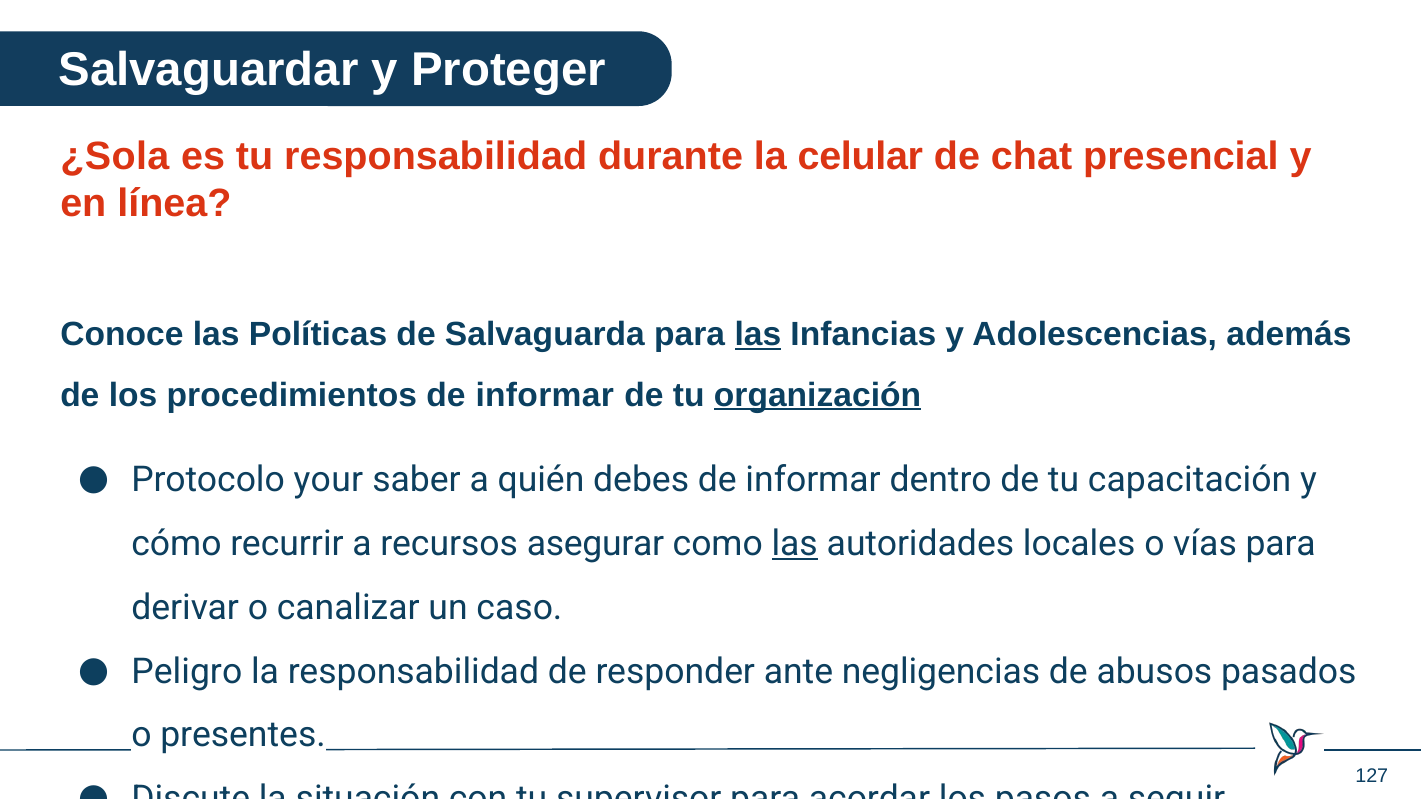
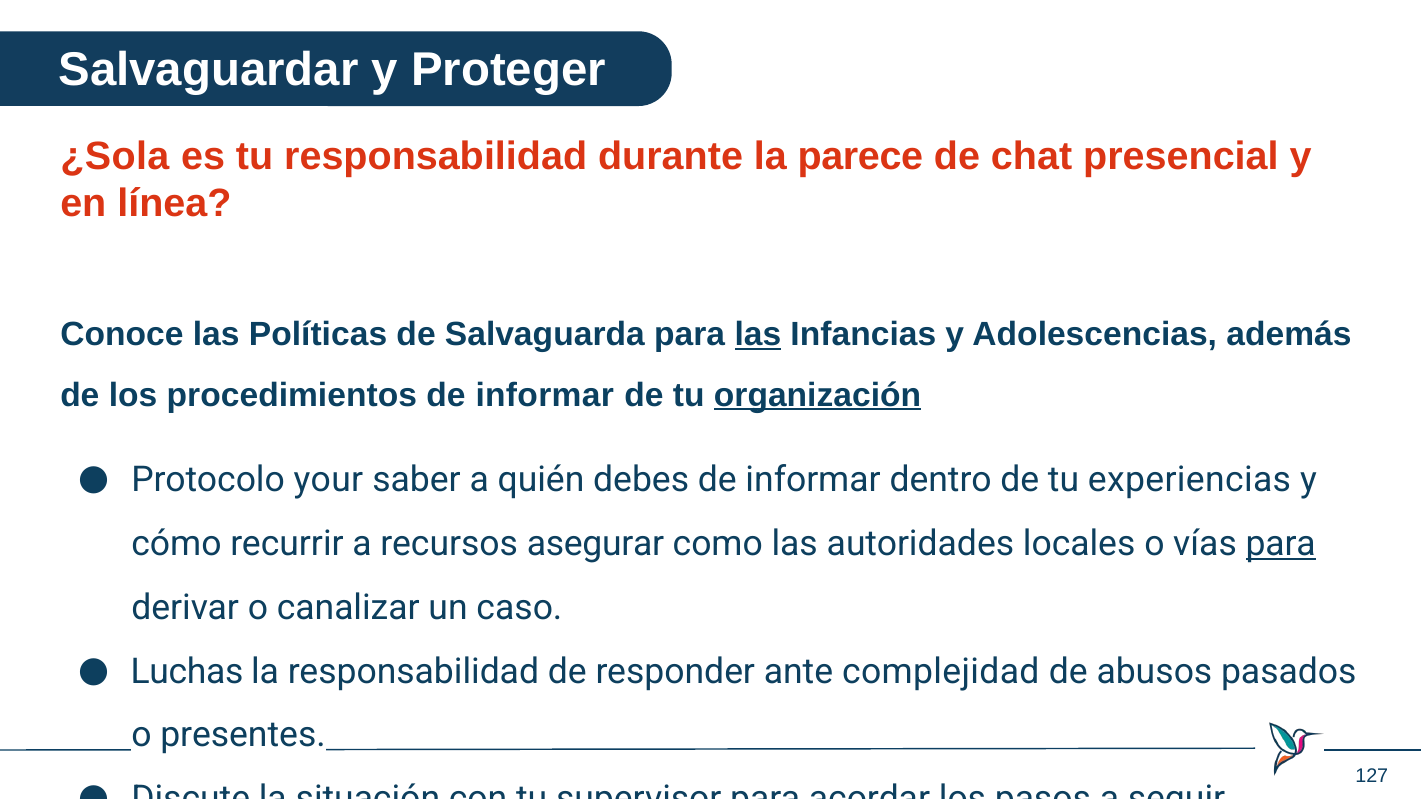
celular: celular -> parece
capacitación: capacitación -> experiencias
las at (795, 544) underline: present -> none
para at (1281, 544) underline: none -> present
Peligro: Peligro -> Luchas
negligencias: negligencias -> complejidad
